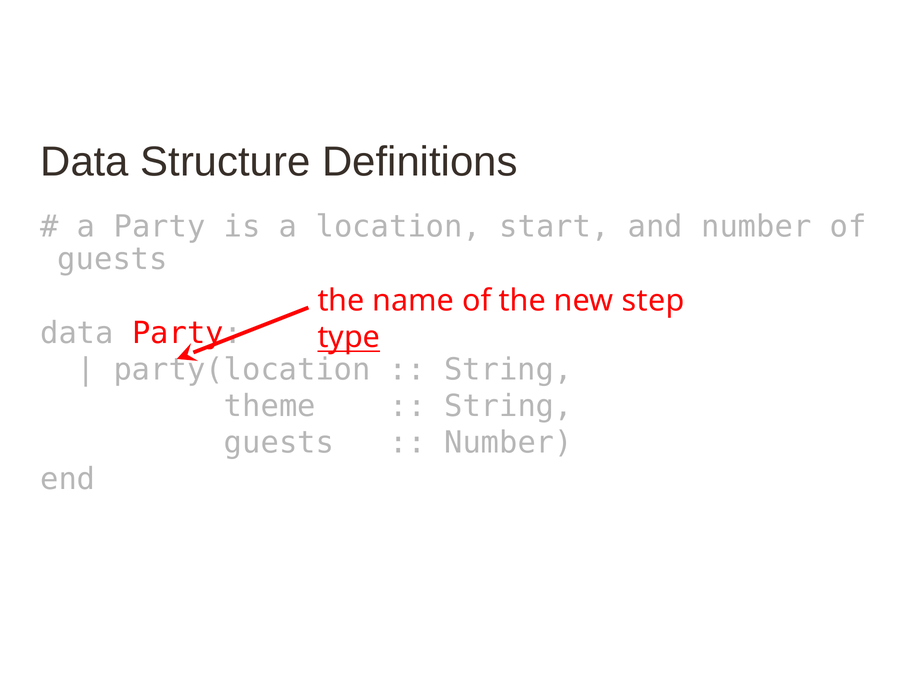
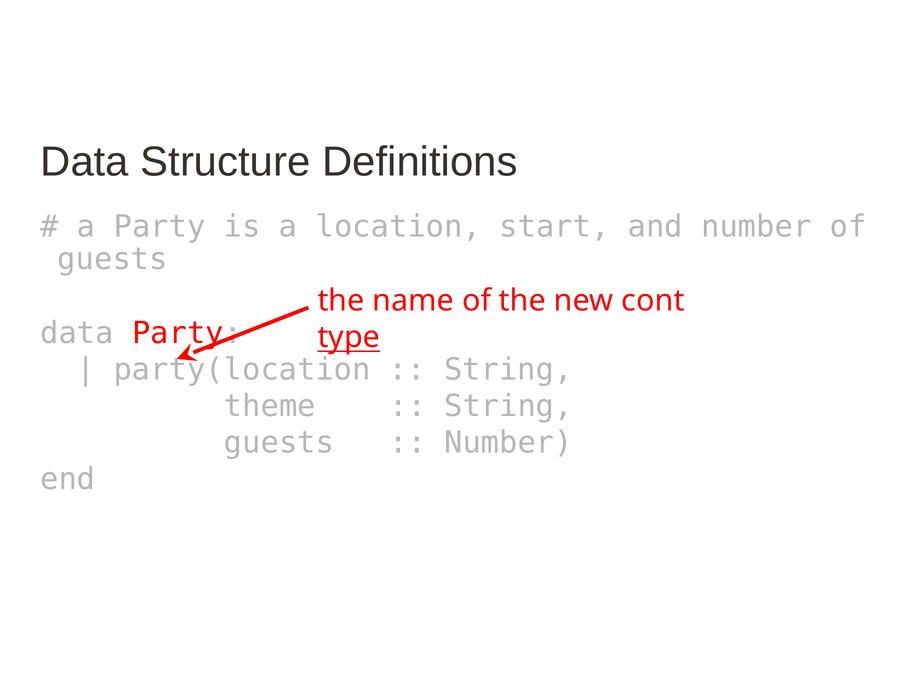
step: step -> cont
